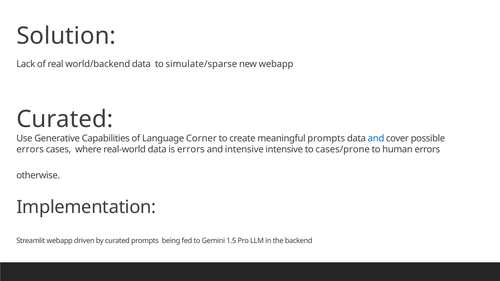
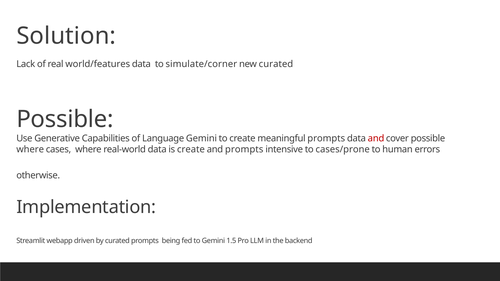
world/backend: world/backend -> world/features
simulate/sparse: simulate/sparse -> simulate/corner
new webapp: webapp -> curated
Curated at (65, 119): Curated -> Possible
Language Corner: Corner -> Gemini
and at (376, 138) colour: blue -> red
errors at (30, 150): errors -> where
is errors: errors -> create
and intensive: intensive -> prompts
